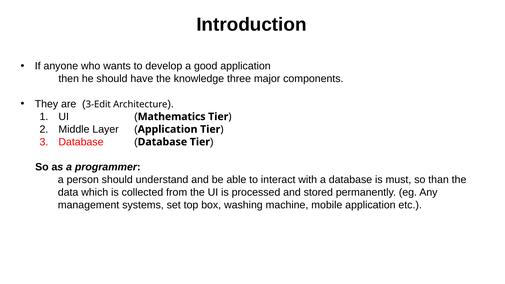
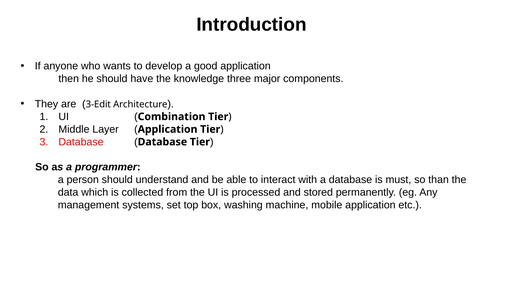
Mathematics: Mathematics -> Combination
